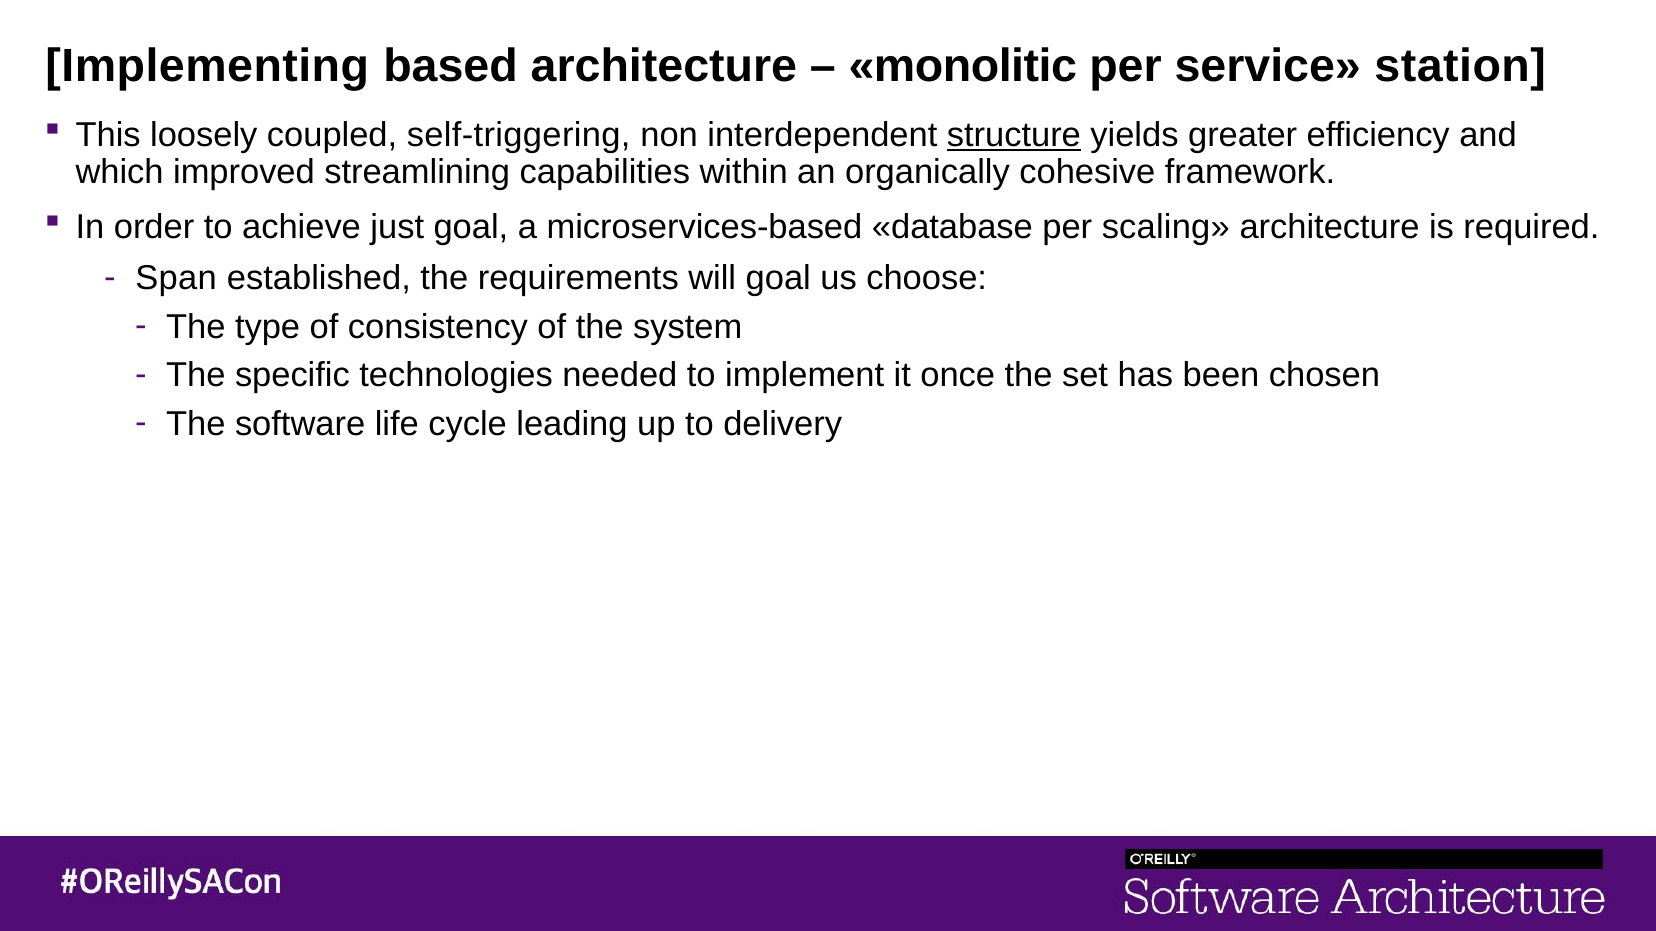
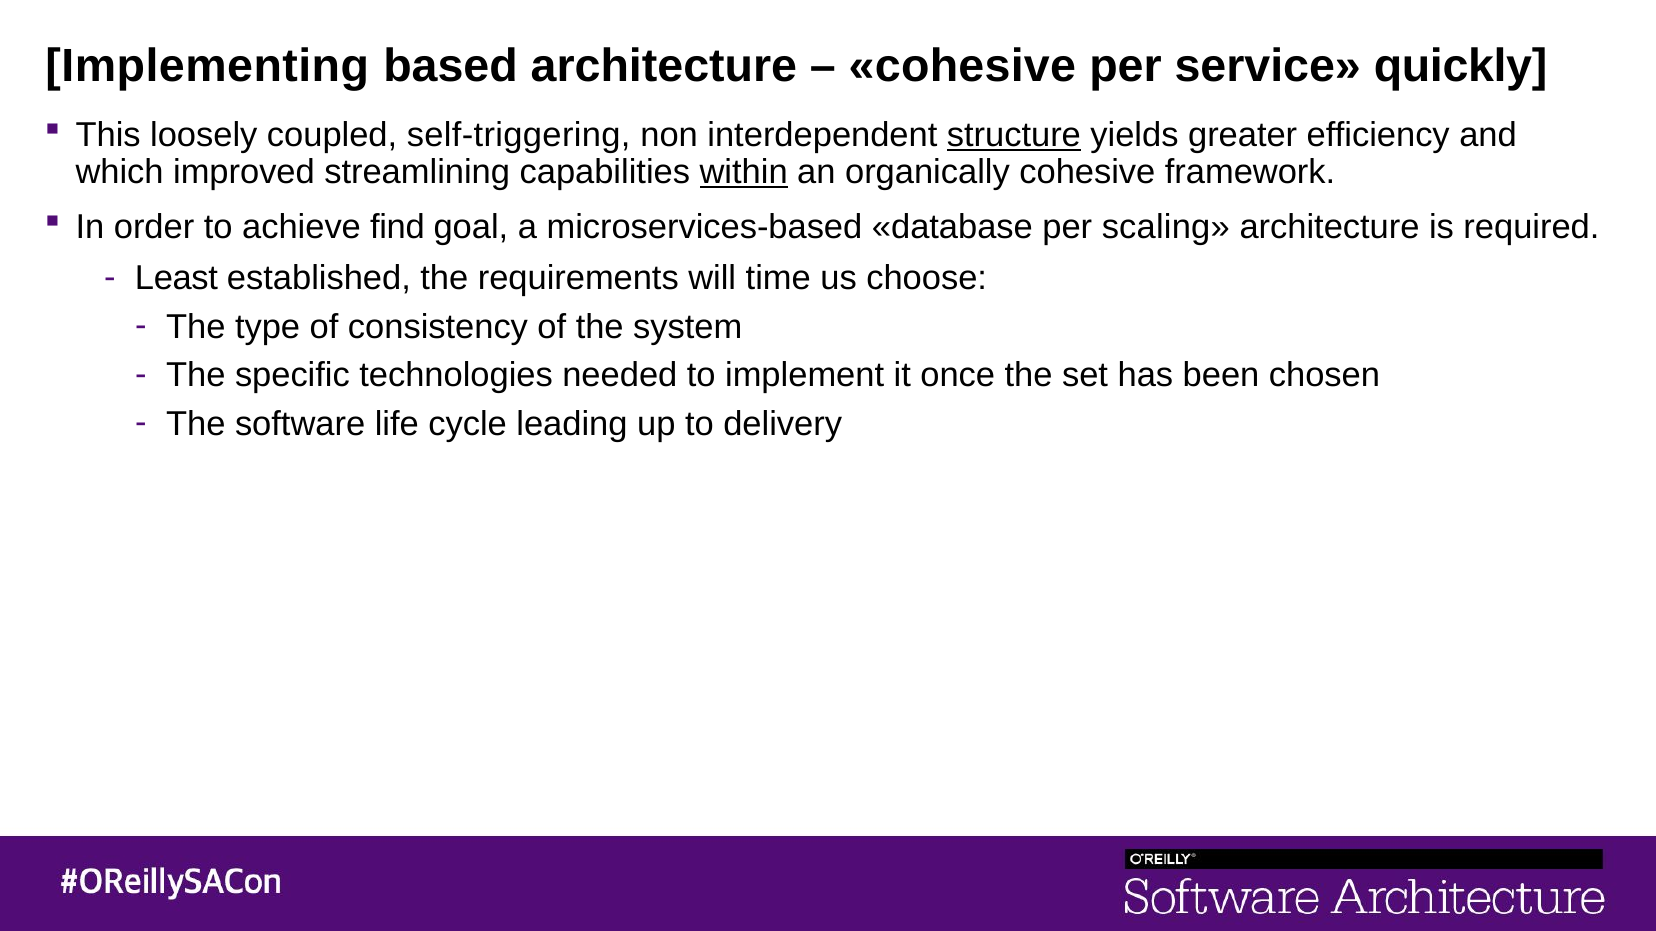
monolitic at (963, 66): monolitic -> cohesive
station: station -> quickly
within underline: none -> present
just: just -> find
Span: Span -> Least
will goal: goal -> time
